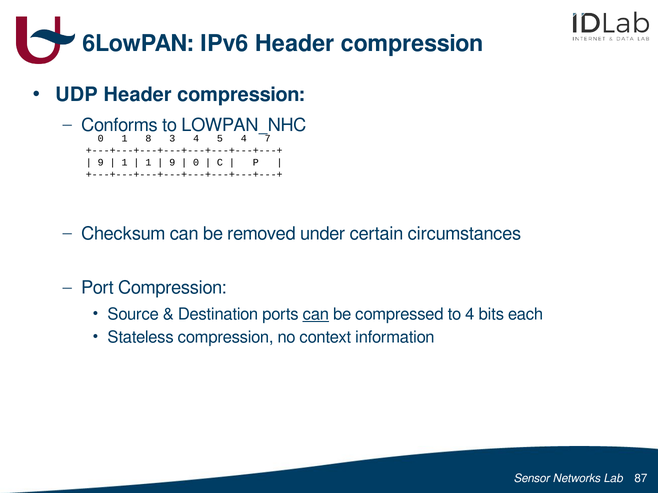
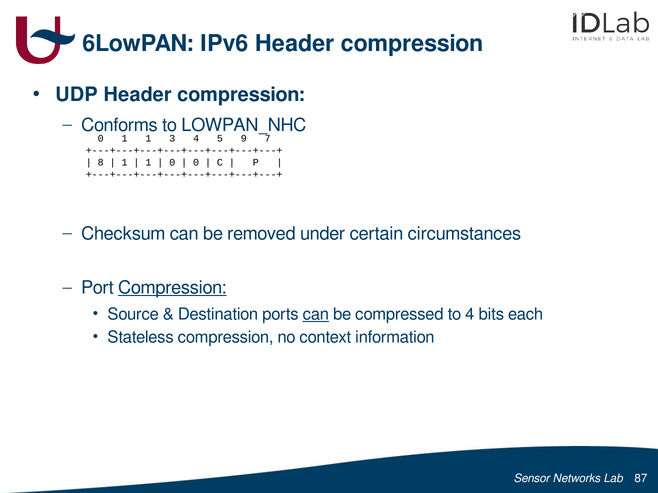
1 8: 8 -> 1
5 4: 4 -> 9
9 at (101, 163): 9 -> 8
9 at (172, 163): 9 -> 0
Compression at (172, 288) underline: none -> present
